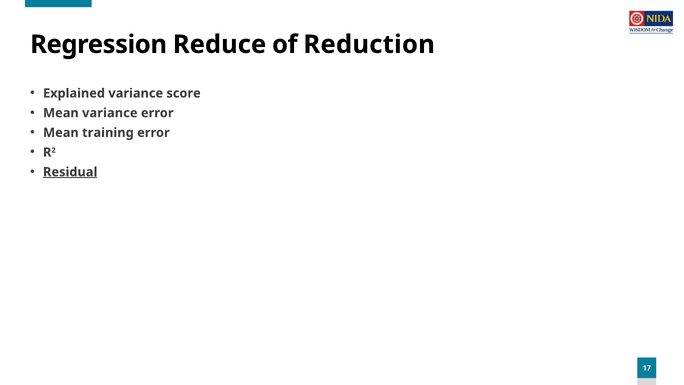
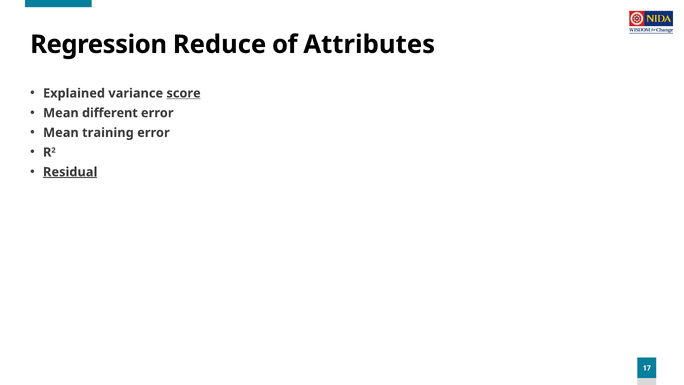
Reduction: Reduction -> Attributes
score underline: none -> present
Mean variance: variance -> different
